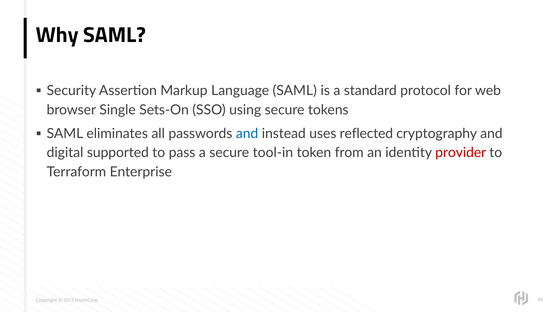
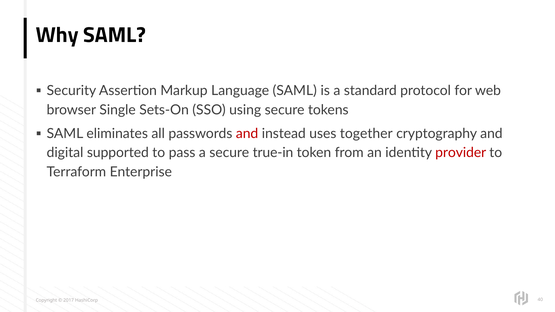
and at (247, 134) colour: blue -> red
reflected: reflected -> together
tool-in: tool-in -> true-in
